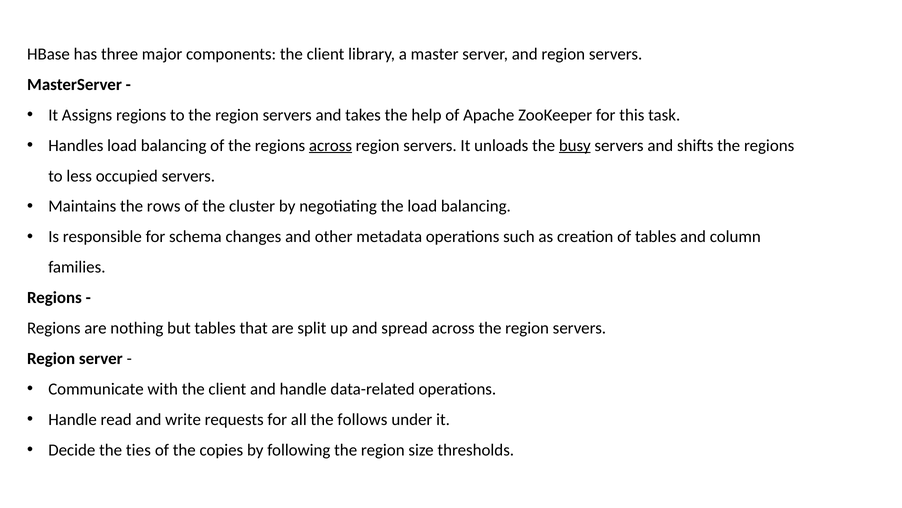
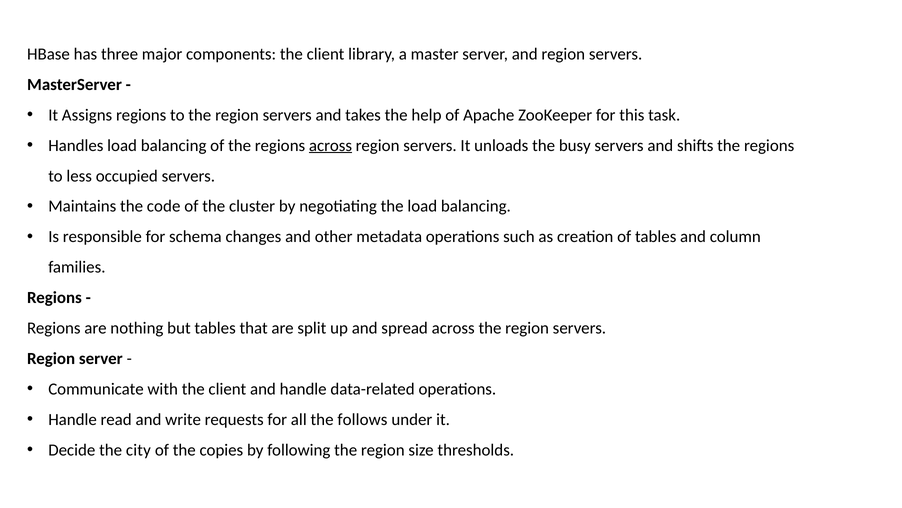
busy underline: present -> none
rows: rows -> code
ties: ties -> city
